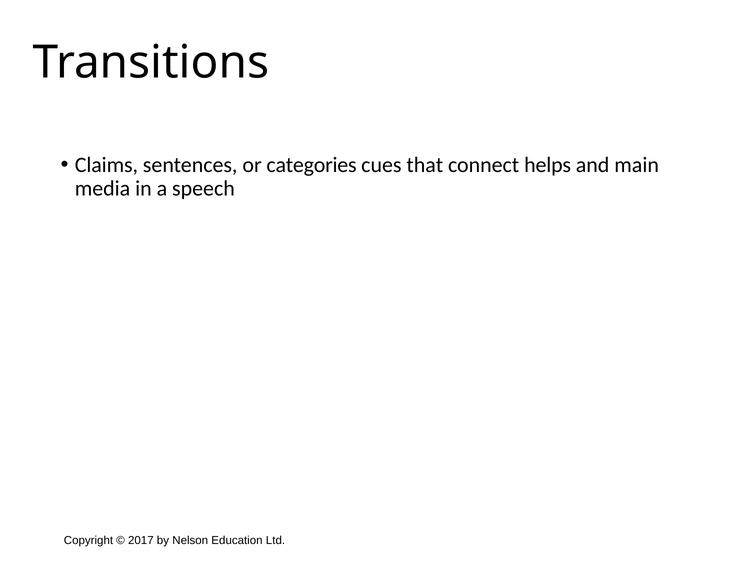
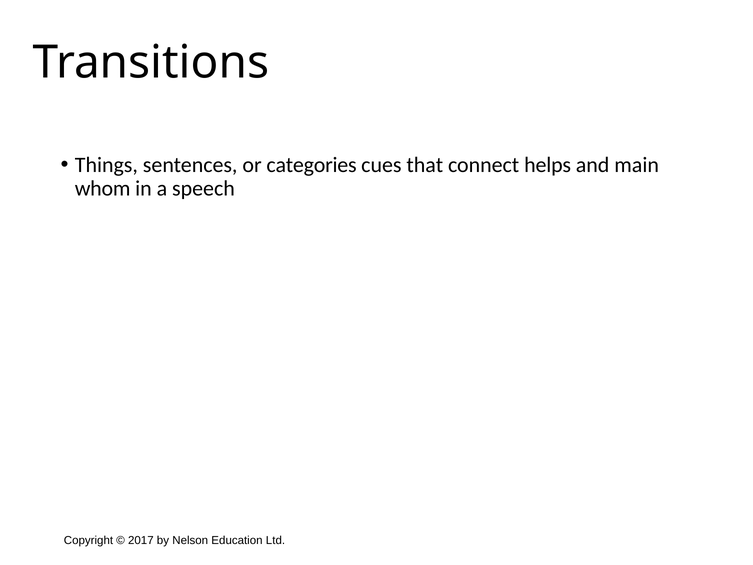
Claims: Claims -> Things
media: media -> whom
